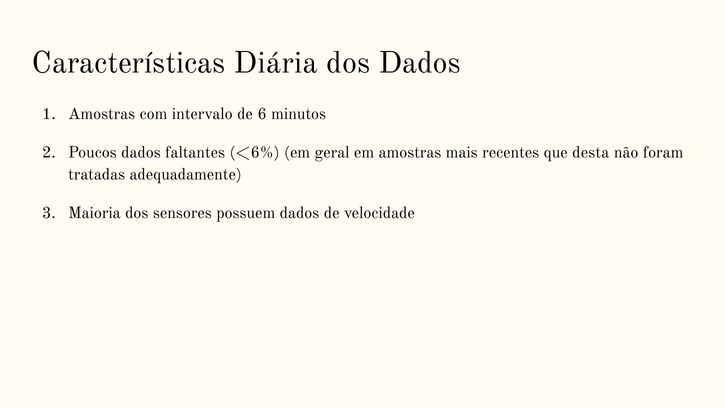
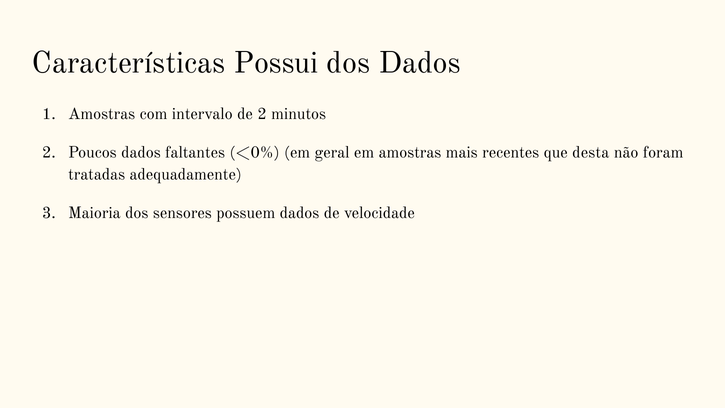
Diária: Diária -> Possui
de 6: 6 -> 2
<6%: <6% -> <0%
